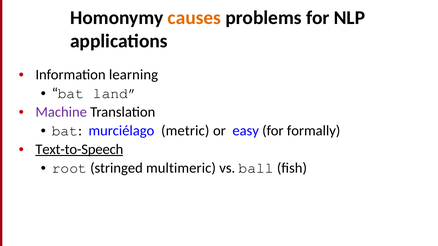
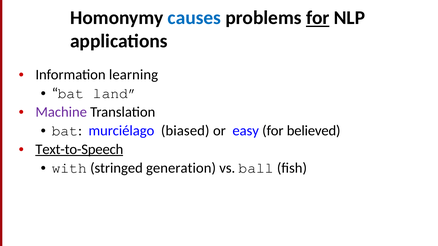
causes colour: orange -> blue
for at (318, 18) underline: none -> present
metric: metric -> biased
formally: formally -> believed
root: root -> with
multimeric: multimeric -> generation
